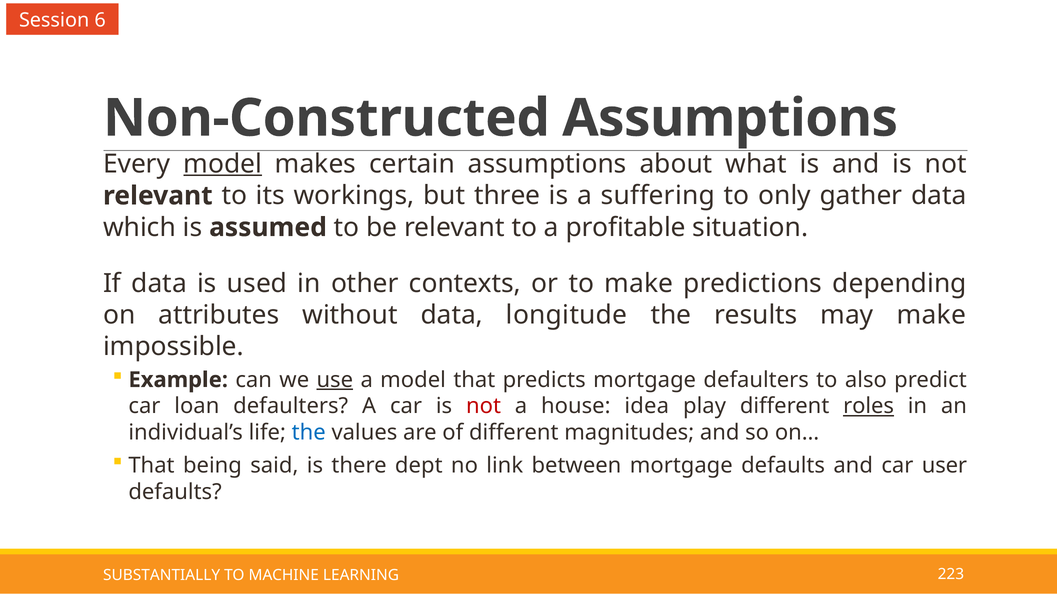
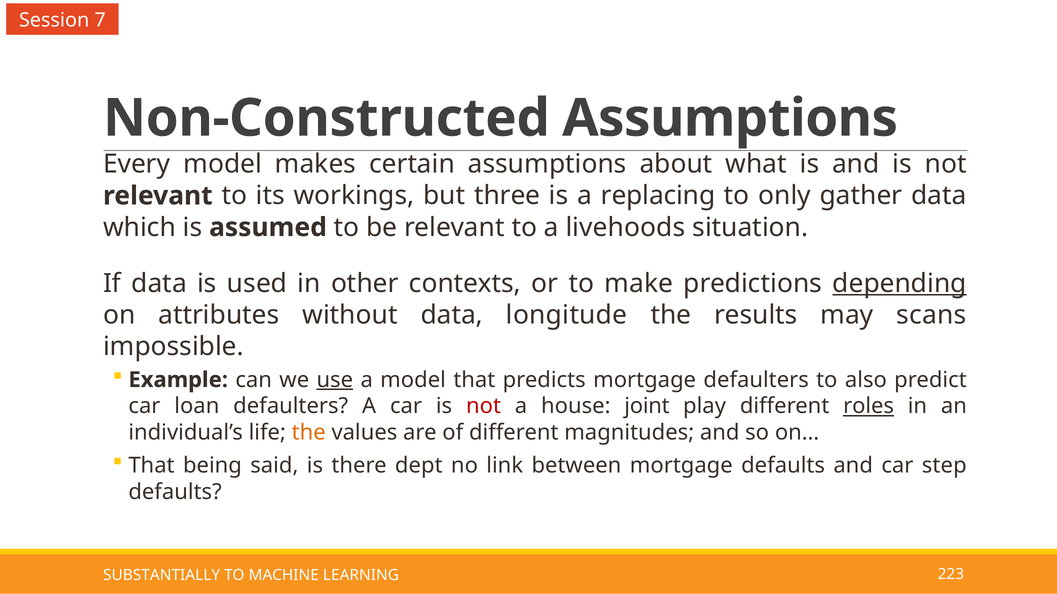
6: 6 -> 7
model at (223, 164) underline: present -> none
suffering: suffering -> replacing
profitable: profitable -> livehoods
depending underline: none -> present
may make: make -> scans
idea: idea -> joint
the at (309, 433) colour: blue -> orange
user: user -> step
